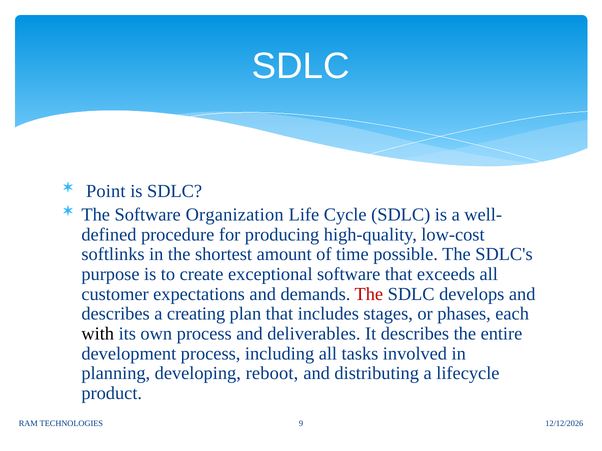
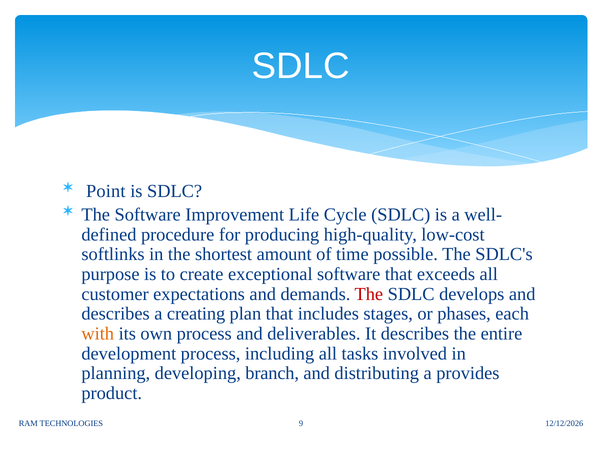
Organization: Organization -> Improvement
with colour: black -> orange
reboot: reboot -> branch
lifecycle: lifecycle -> provides
